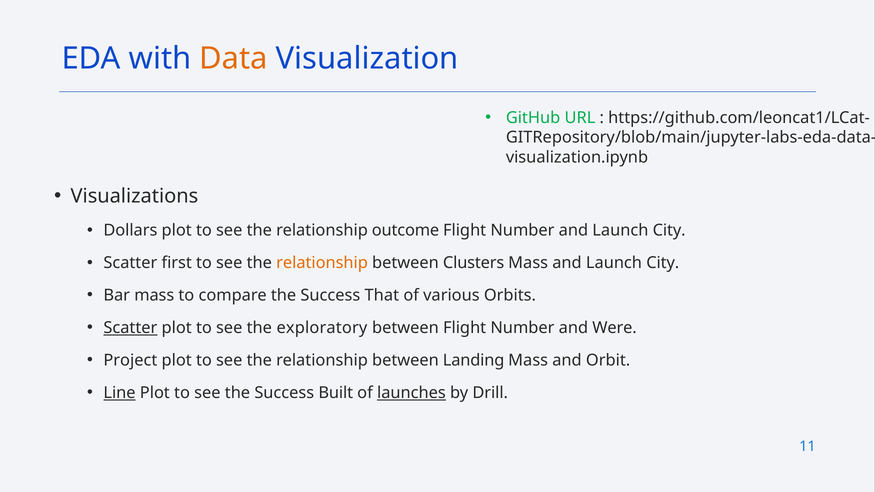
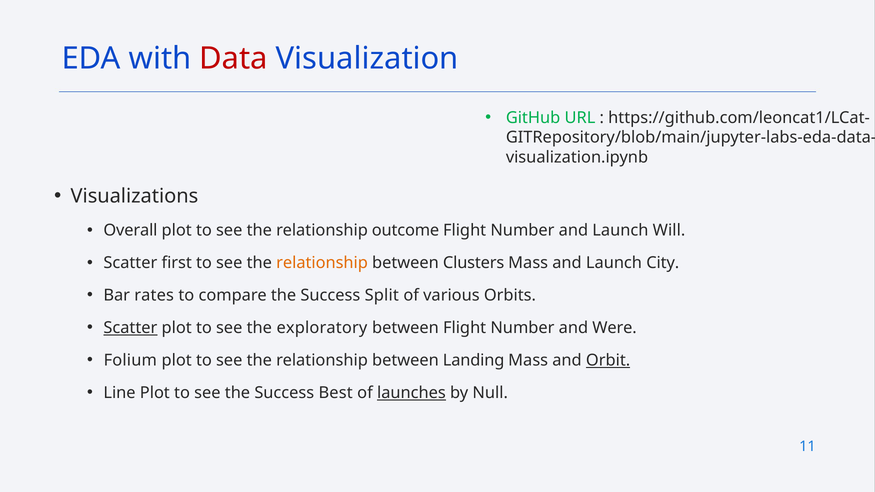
Data colour: orange -> red
Dollars: Dollars -> Overall
Number and Launch City: City -> Will
Bar mass: mass -> rates
That: That -> Split
Project: Project -> Folium
Orbit underline: none -> present
Line underline: present -> none
Built: Built -> Best
Drill: Drill -> Null
